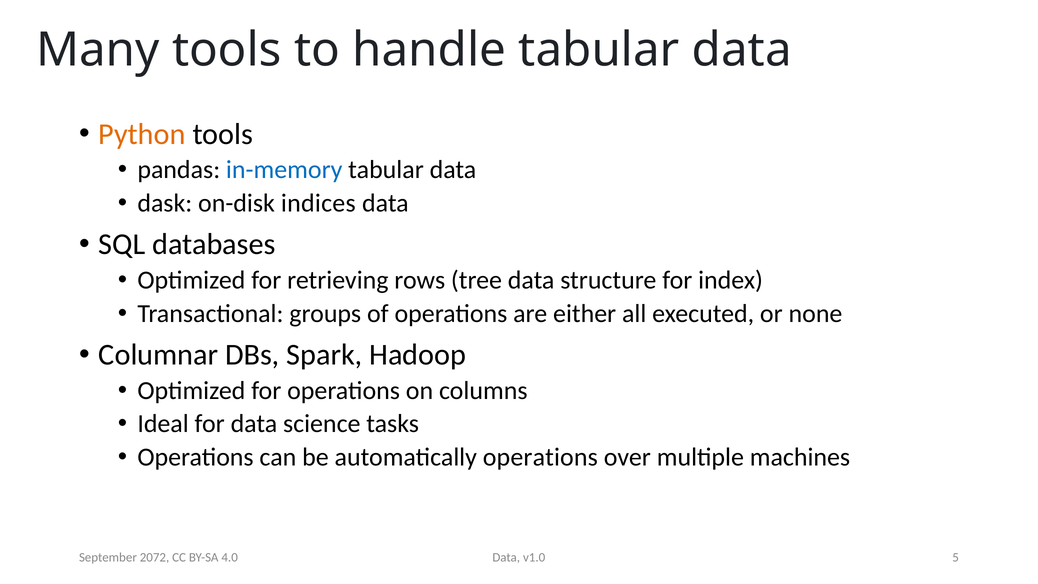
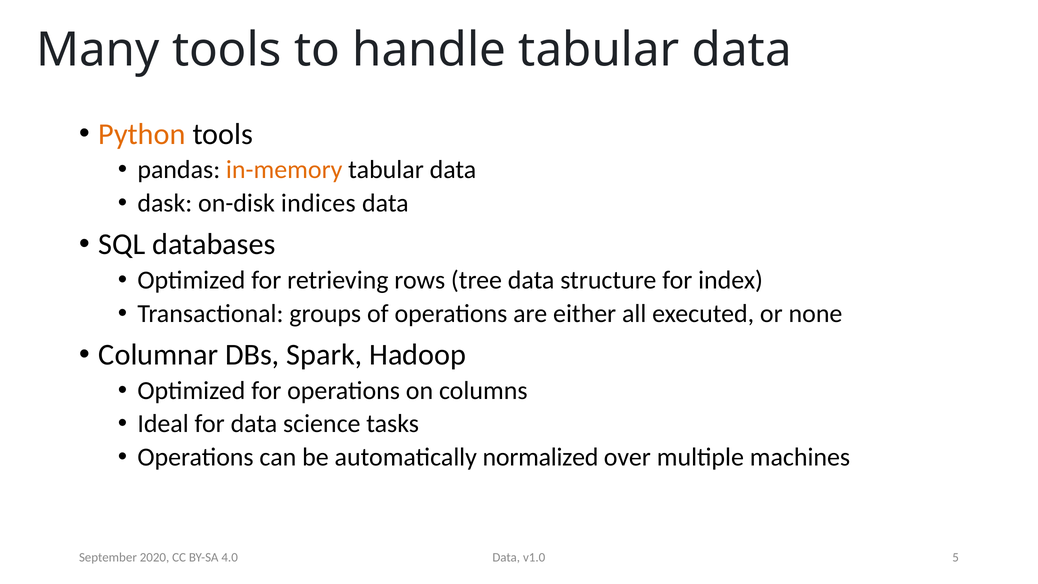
in-memory colour: blue -> orange
automatically operations: operations -> normalized
2072: 2072 -> 2020
